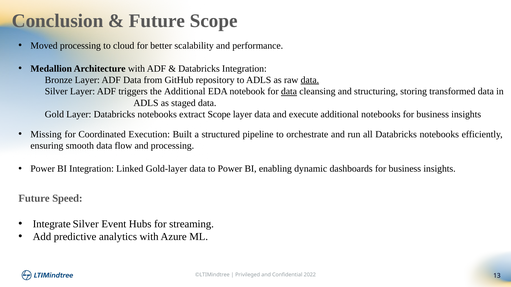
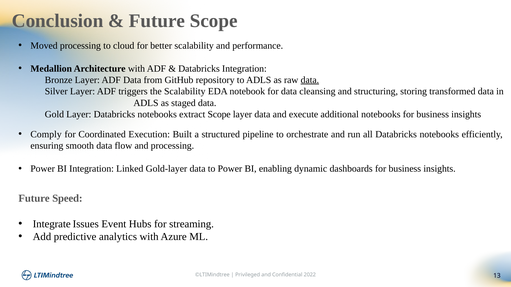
the Additional: Additional -> Scalability
data at (289, 92) underline: present -> none
Missing: Missing -> Comply
Integrate Silver: Silver -> Issues
